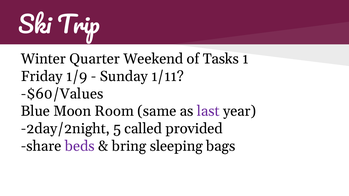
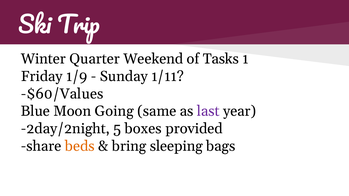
Room: Room -> Going
called: called -> boxes
beds colour: purple -> orange
